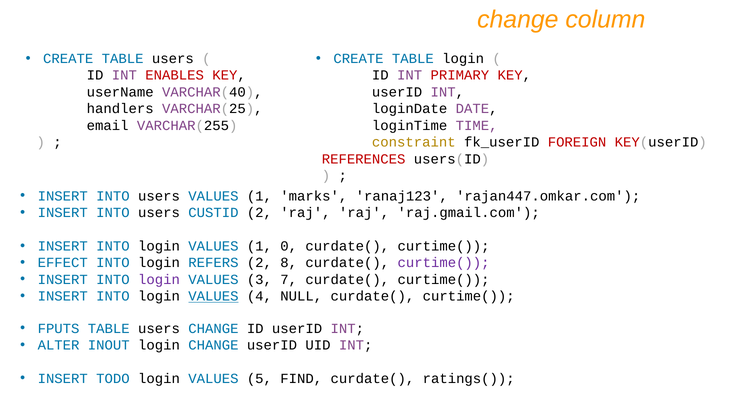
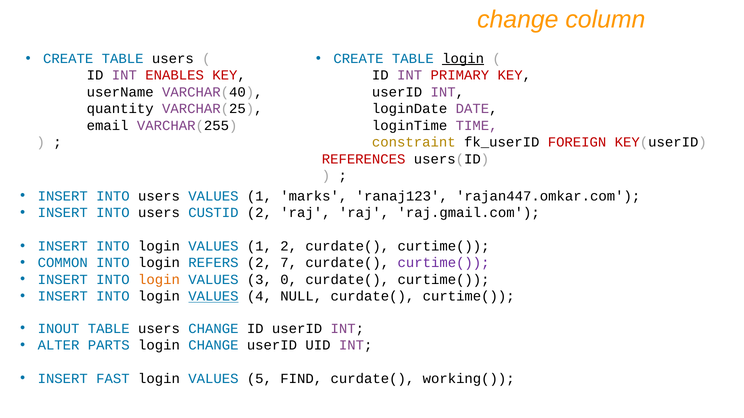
login at (463, 59) underline: none -> present
handlers: handlers -> quantity
1 0: 0 -> 2
EFFECT: EFFECT -> COMMON
8: 8 -> 7
login at (159, 280) colour: purple -> orange
7: 7 -> 0
FPUTS: FPUTS -> INOUT
INOUT: INOUT -> PARTS
TODO: TODO -> FAST
ratings(: ratings( -> working(
